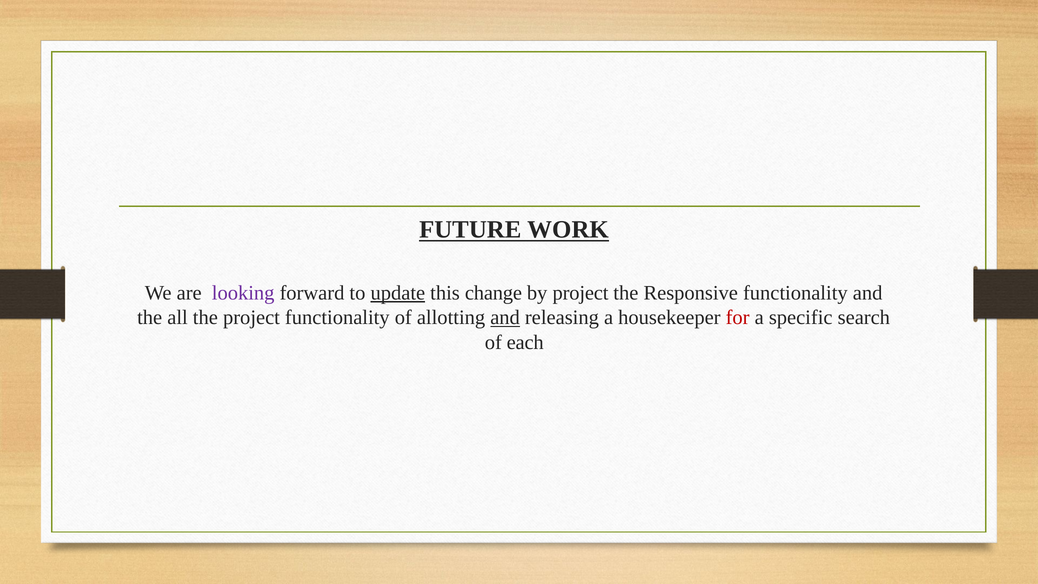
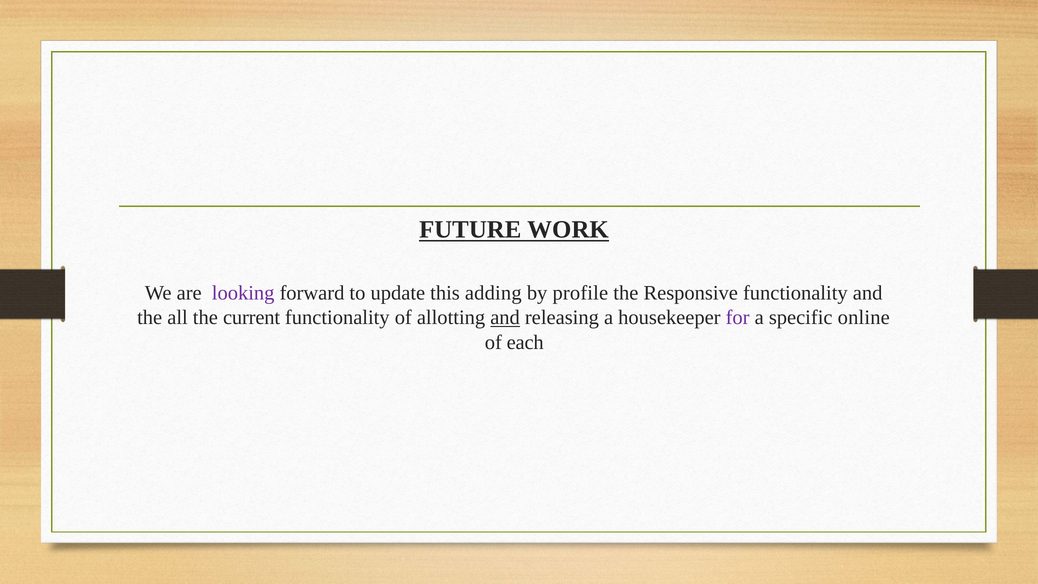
update underline: present -> none
change: change -> adding
by project: project -> profile
the project: project -> current
for colour: red -> purple
search: search -> online
